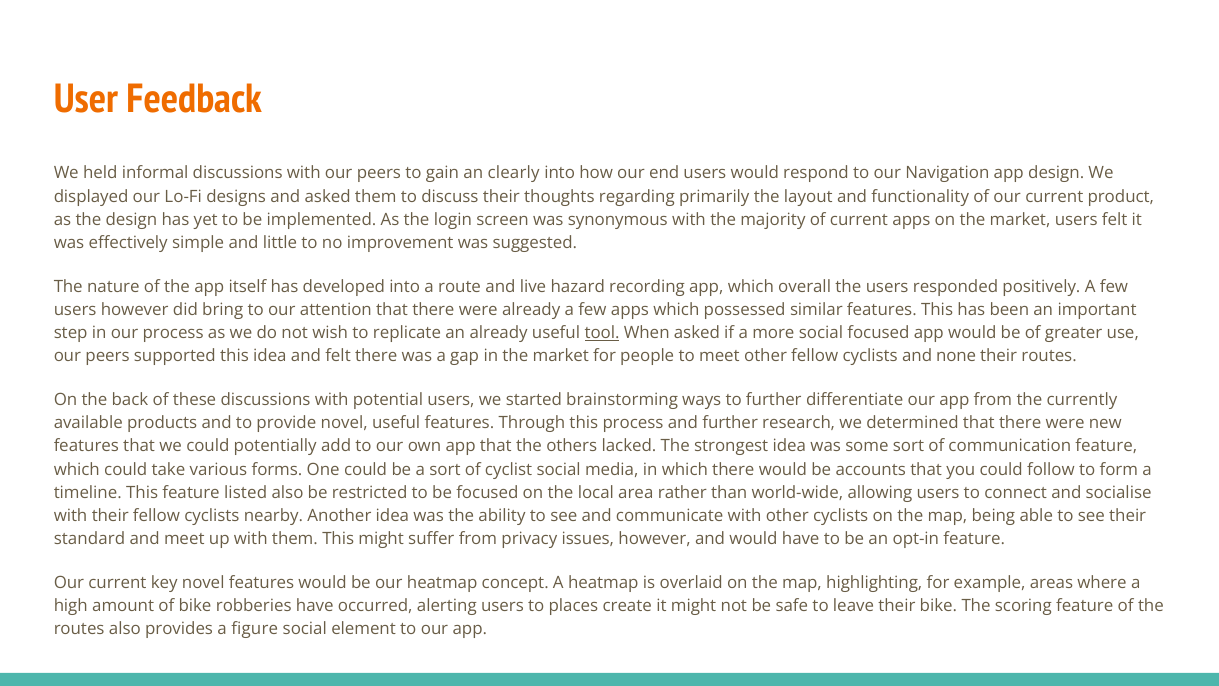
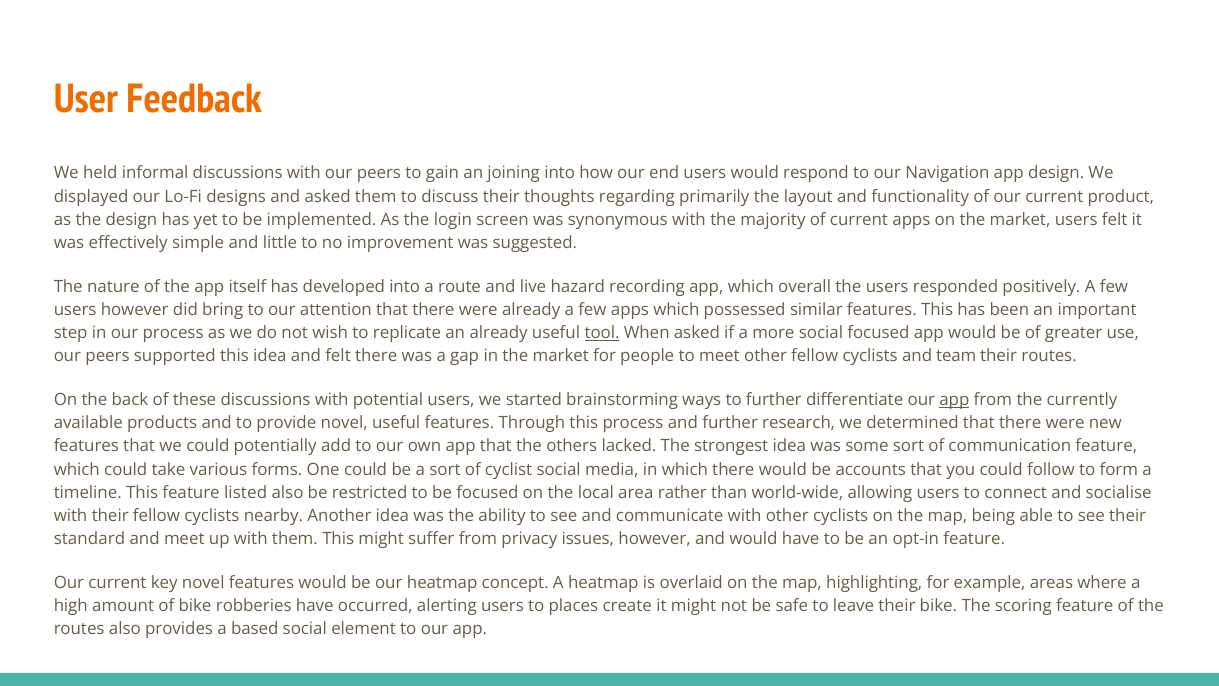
clearly: clearly -> joining
none: none -> team
app at (954, 400) underline: none -> present
figure: figure -> based
